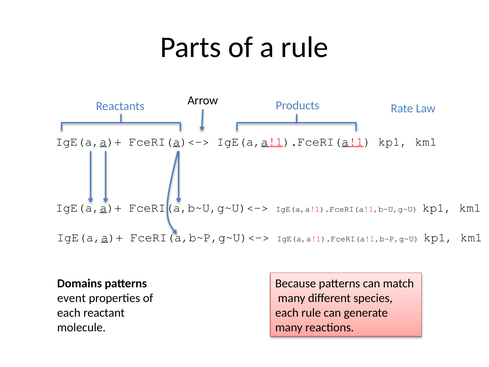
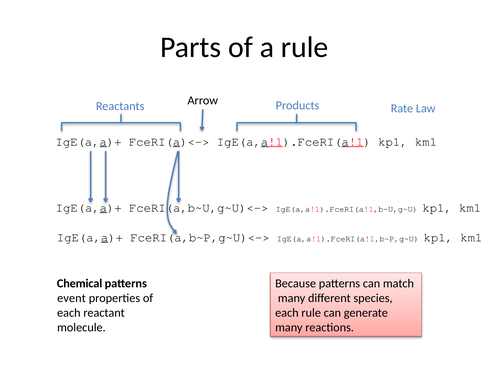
Domains: Domains -> Chemical
